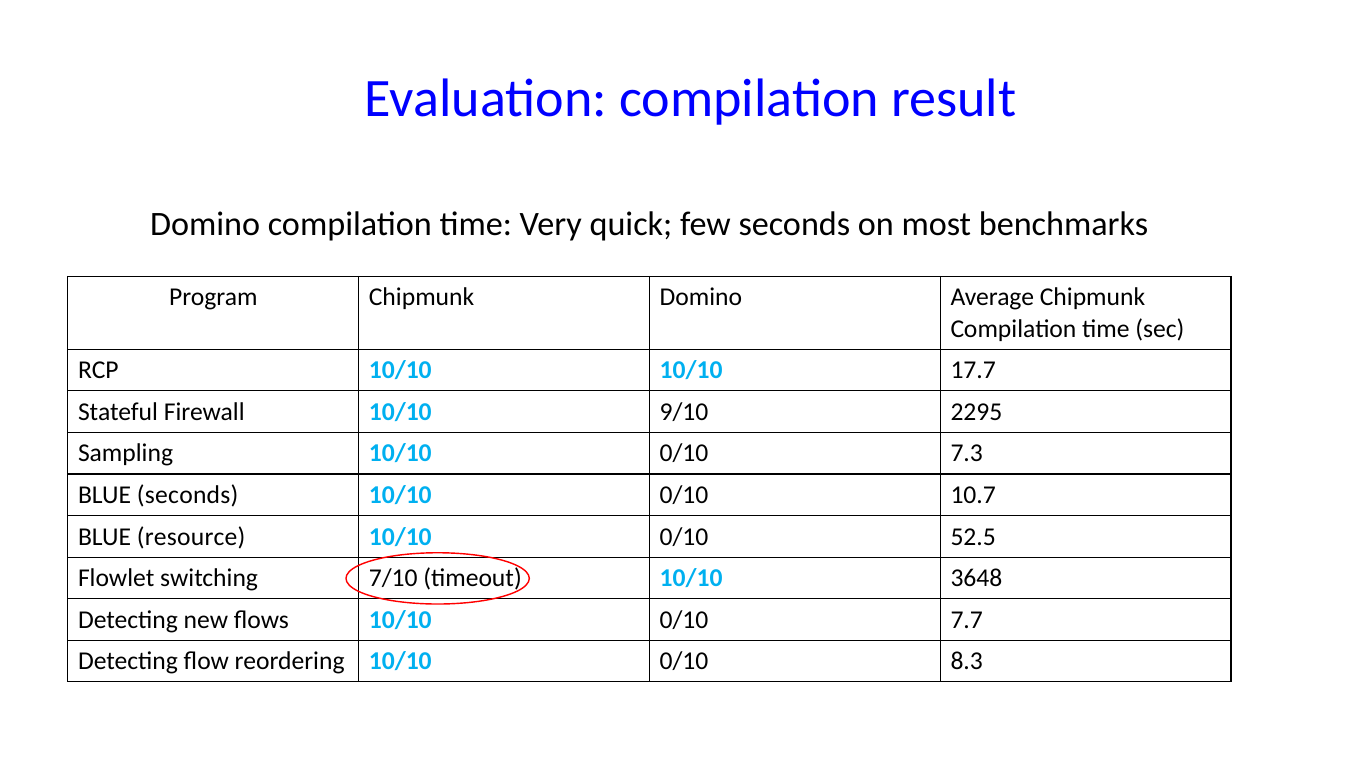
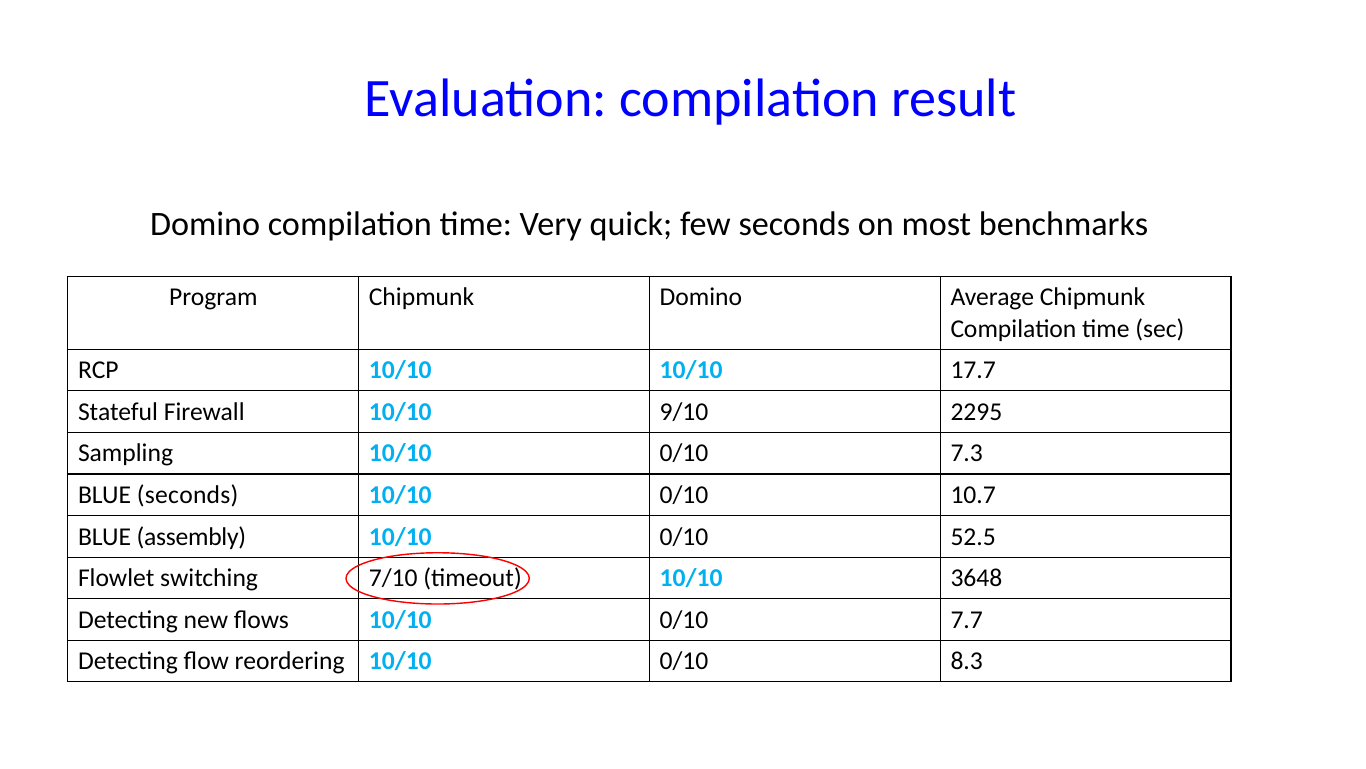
resource: resource -> assembly
